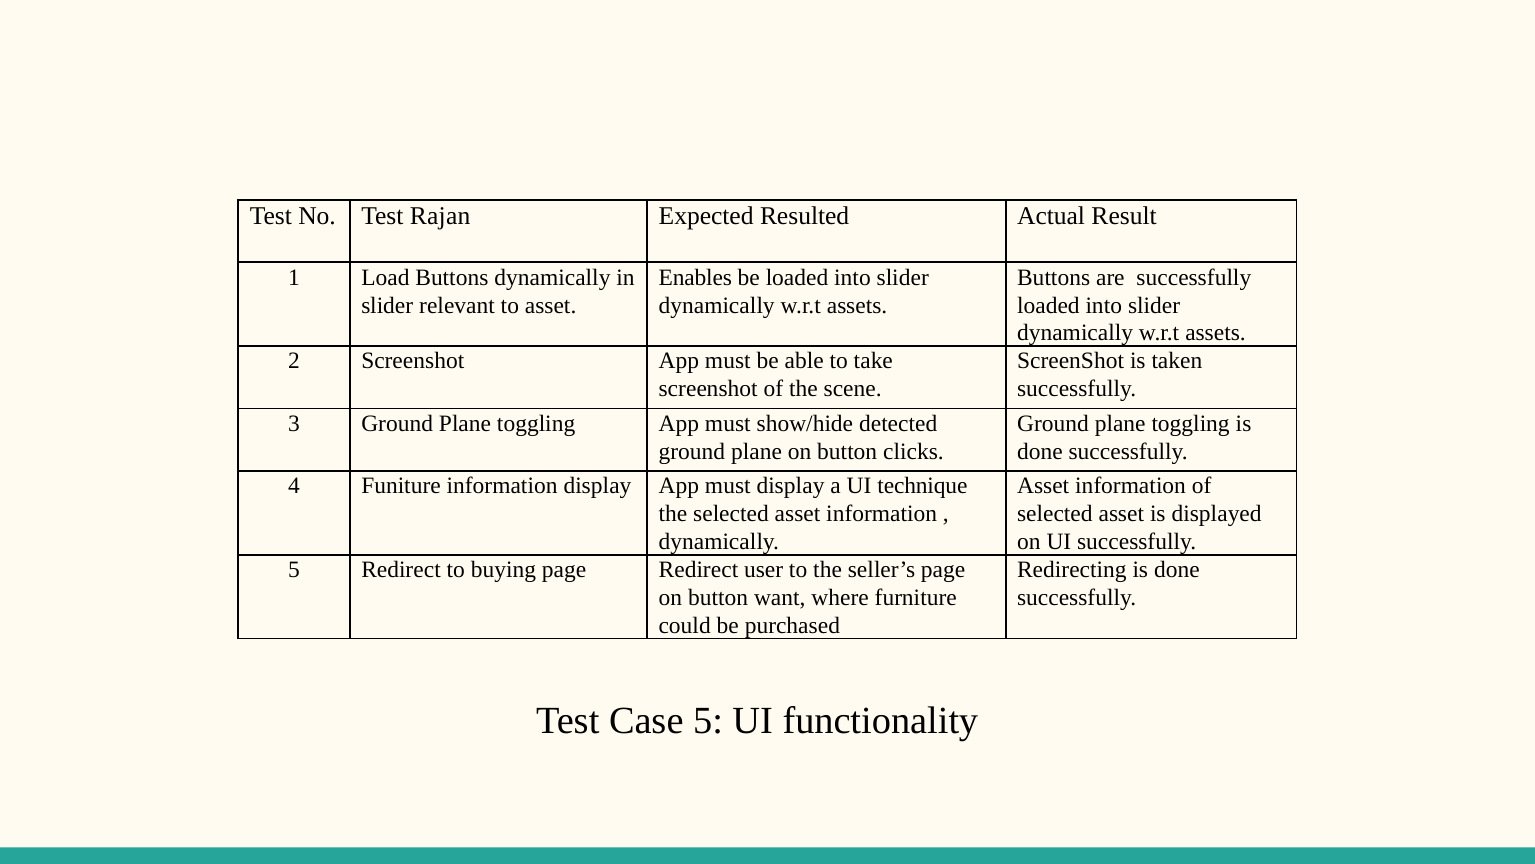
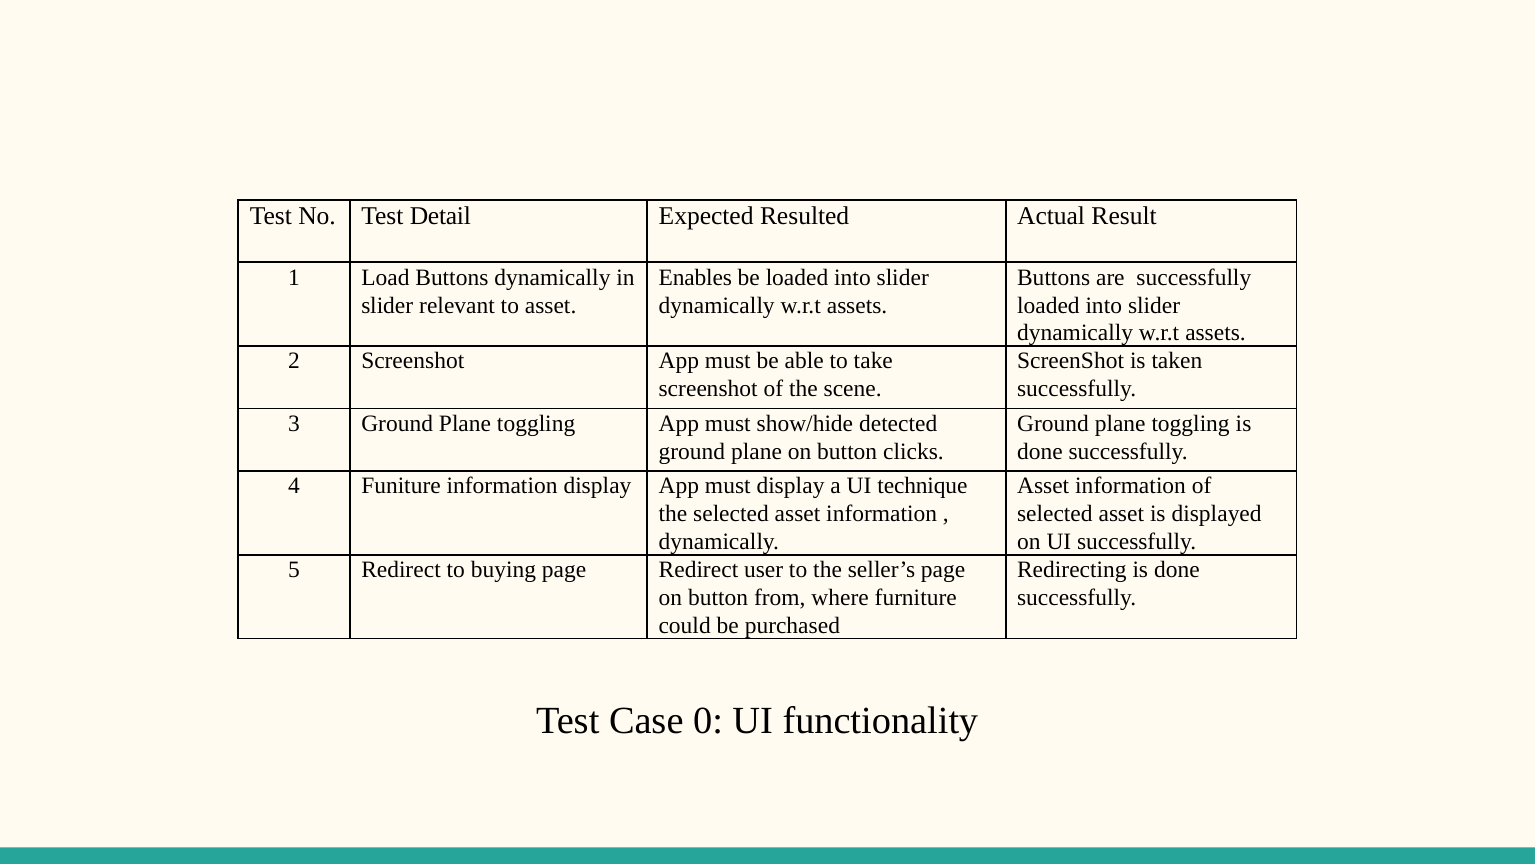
Rajan: Rajan -> Detail
want: want -> from
Case 5: 5 -> 0
